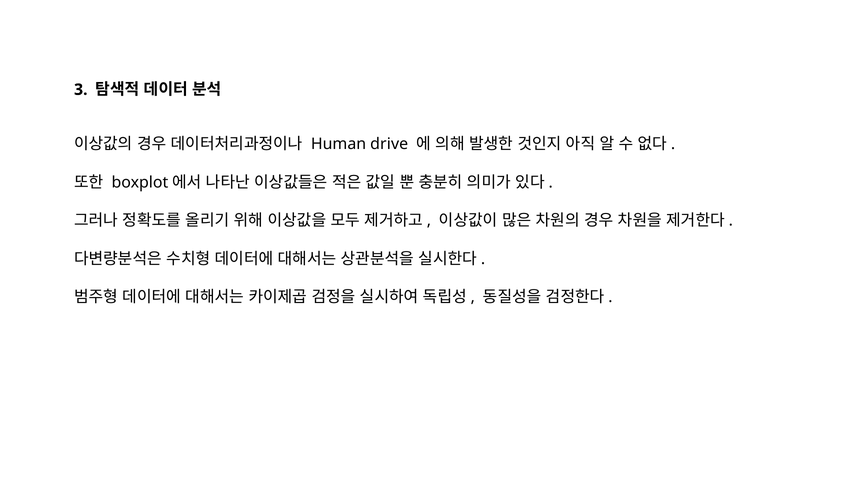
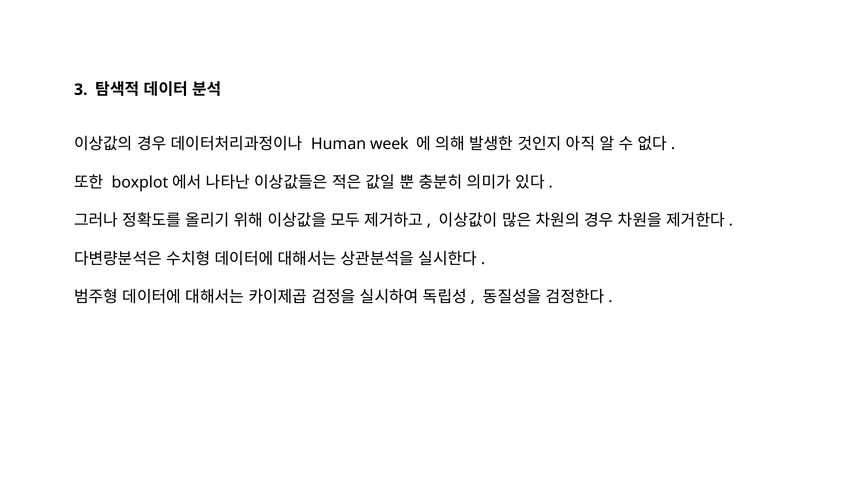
drive: drive -> week
